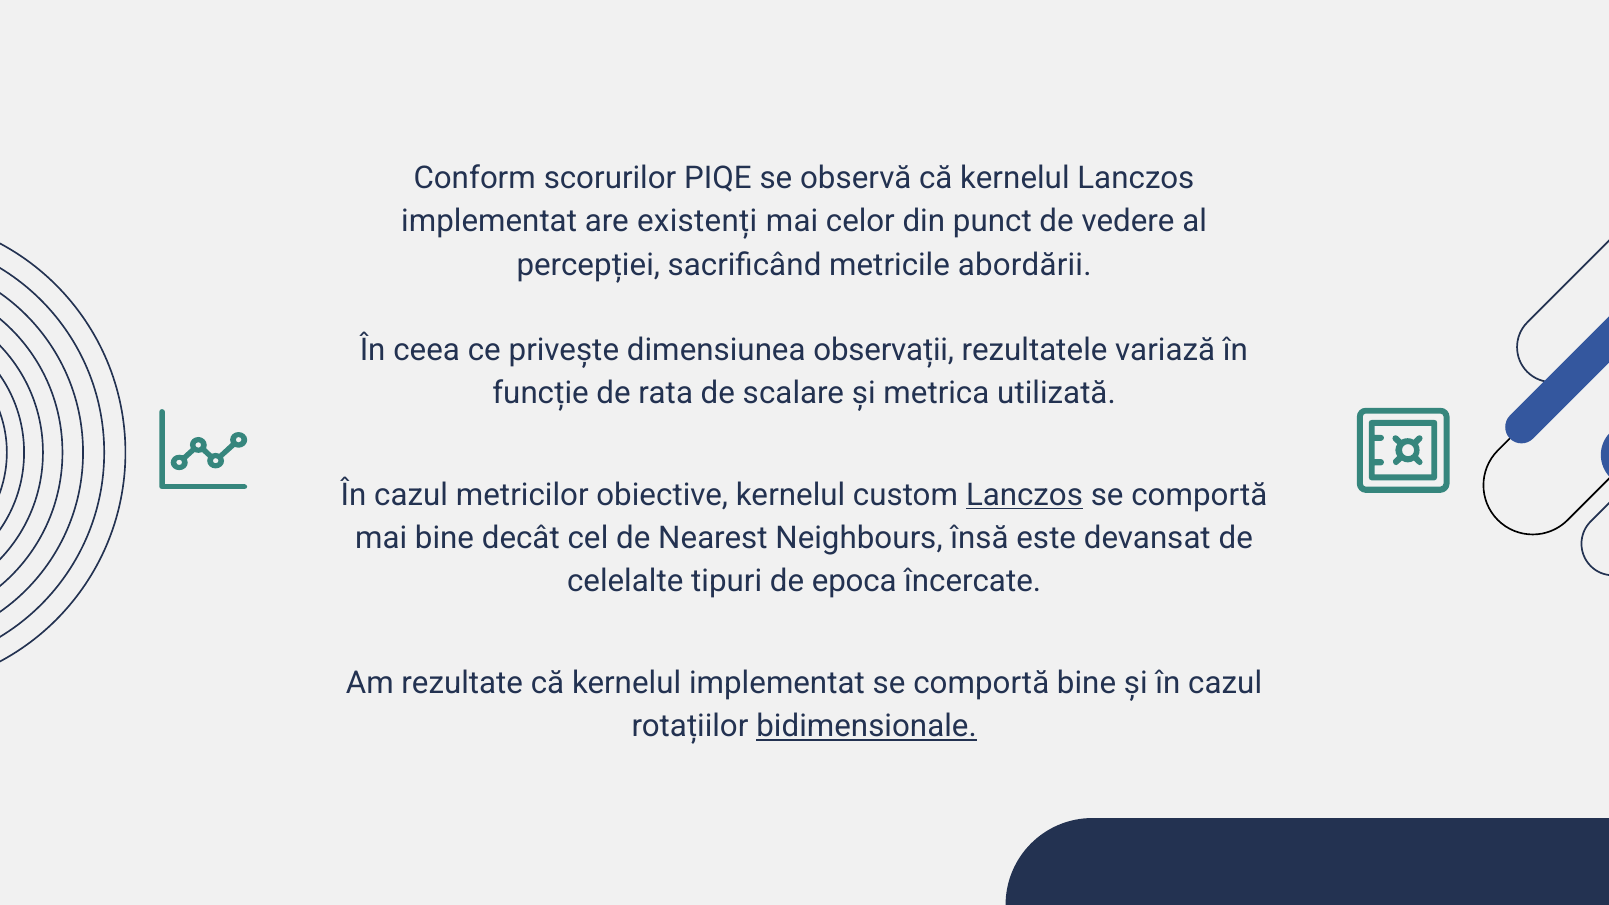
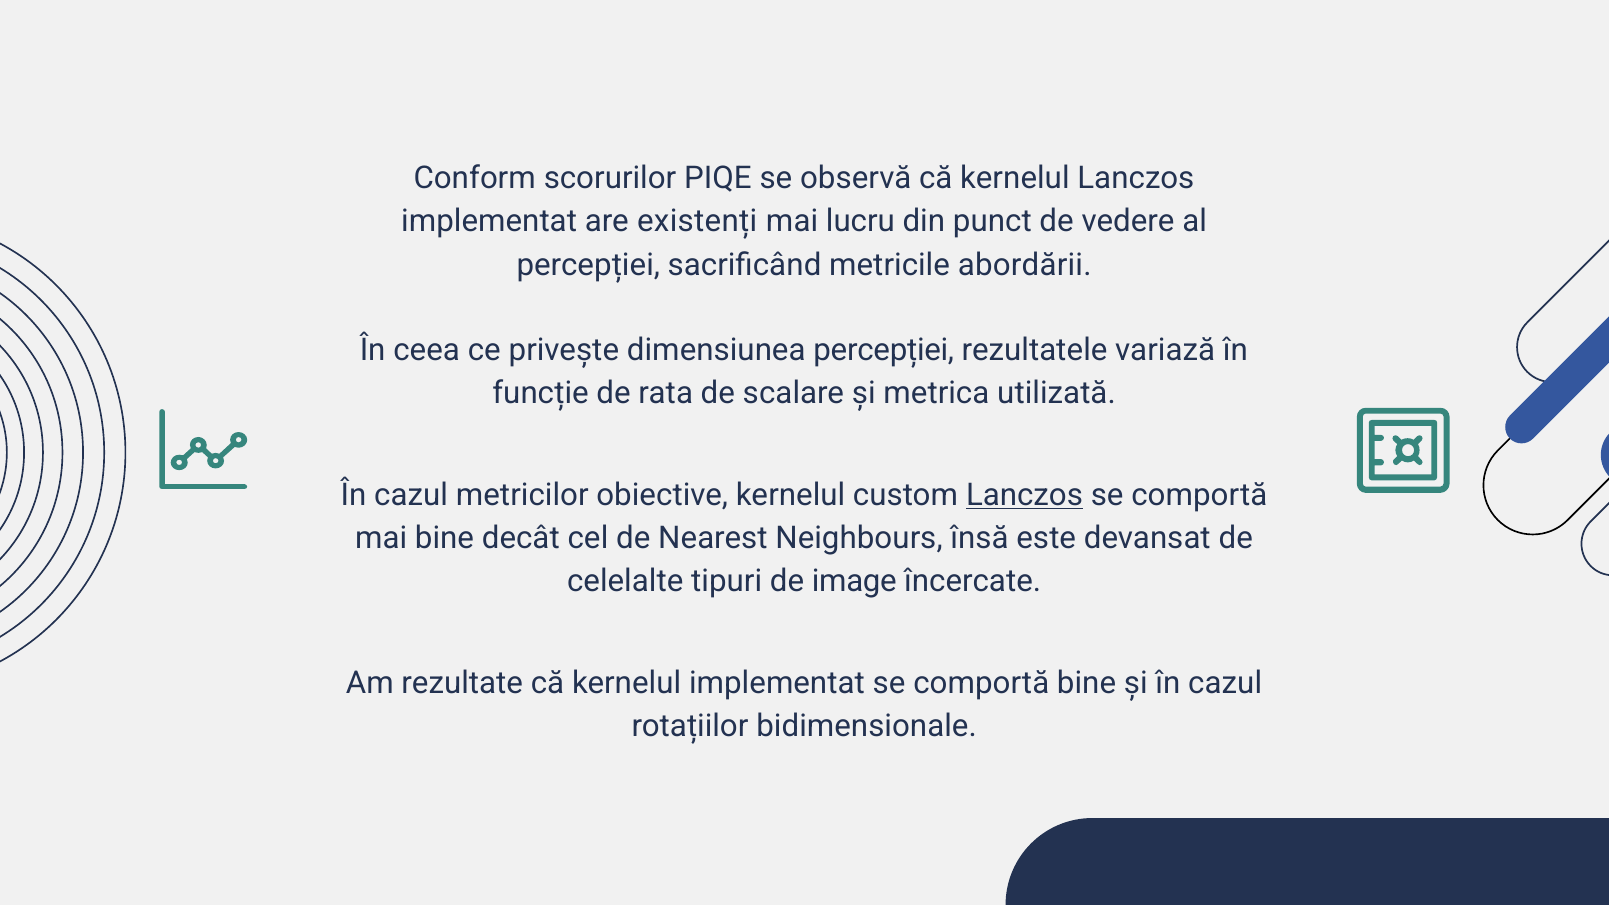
celor: celor -> lucru
dimensiunea observații: observații -> percepției
epoca: epoca -> image
bidimensionale underline: present -> none
